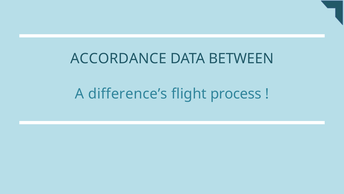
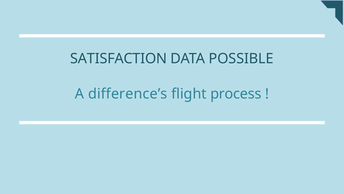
ACCORDANCE: ACCORDANCE -> SATISFACTION
BETWEEN: BETWEEN -> POSSIBLE
